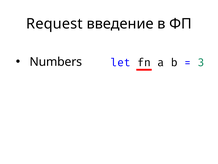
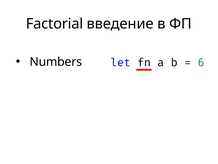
Request: Request -> Factorial
3: 3 -> 6
